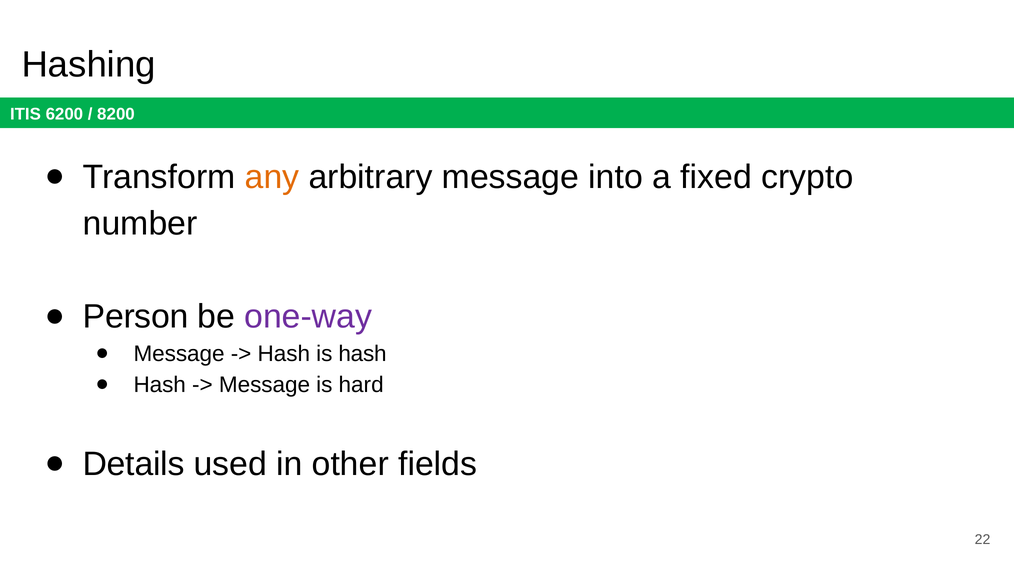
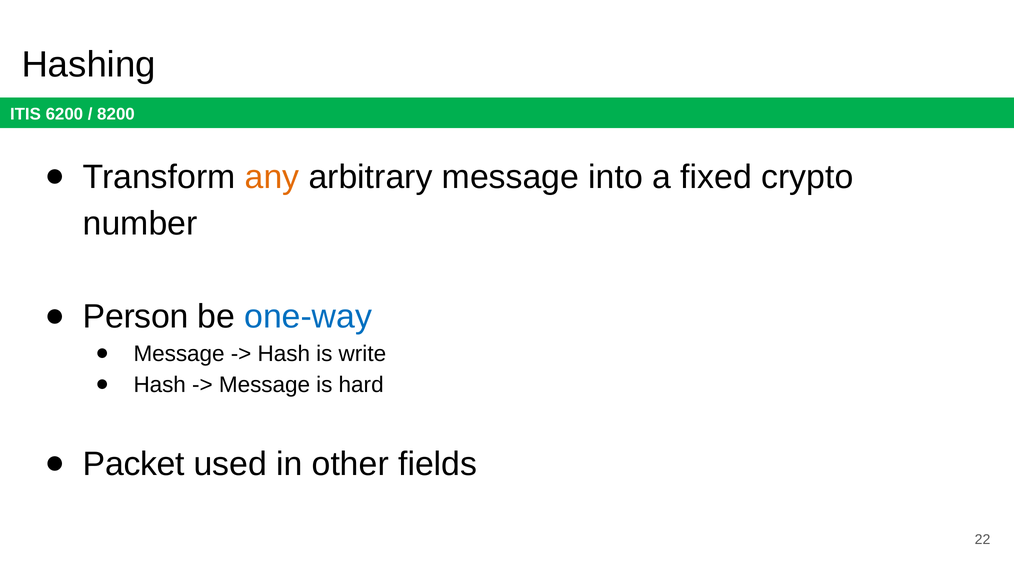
one-way colour: purple -> blue
is hash: hash -> write
Details: Details -> Packet
